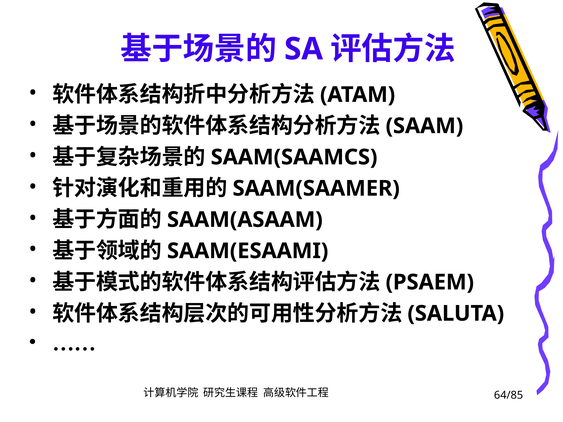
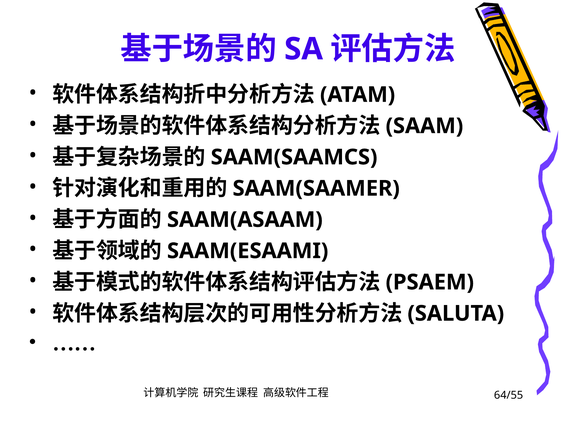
64/85: 64/85 -> 64/55
